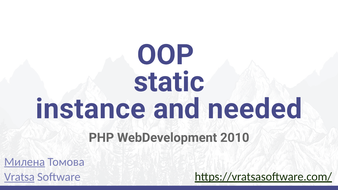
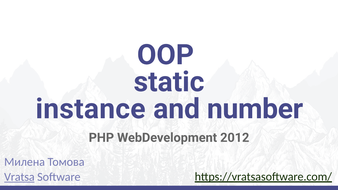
needed: needed -> number
2010: 2010 -> 2012
Милена underline: present -> none
